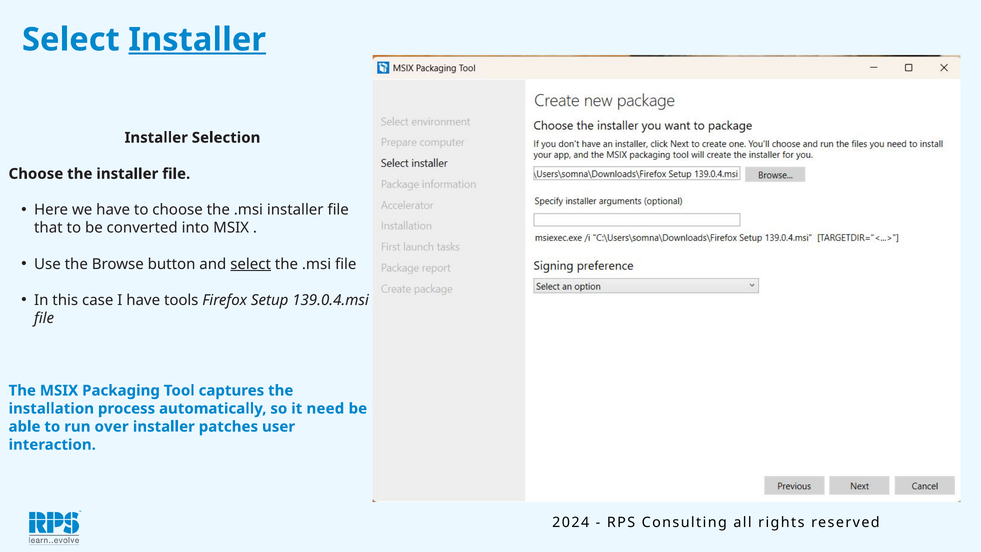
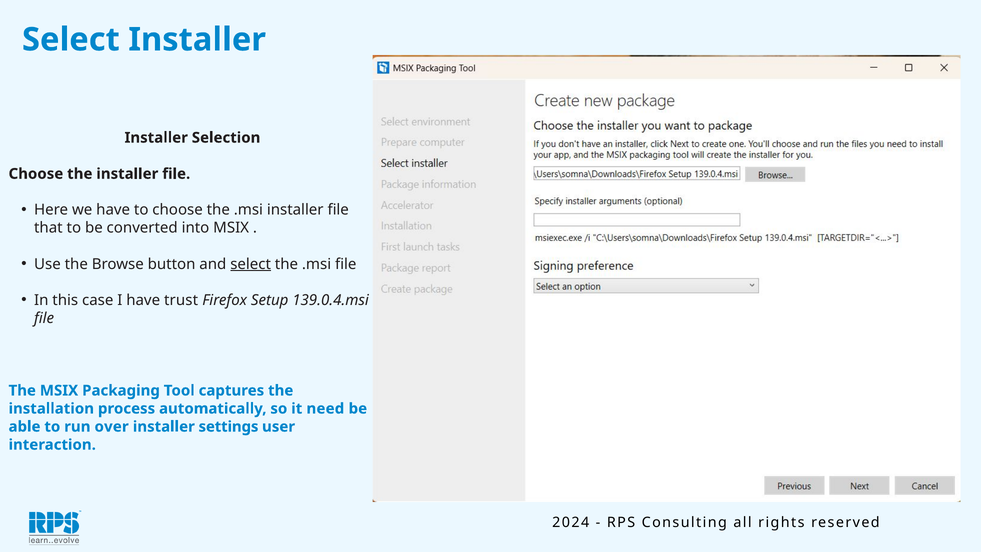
Installer at (197, 40) underline: present -> none
tools: tools -> trust
patches: patches -> settings
